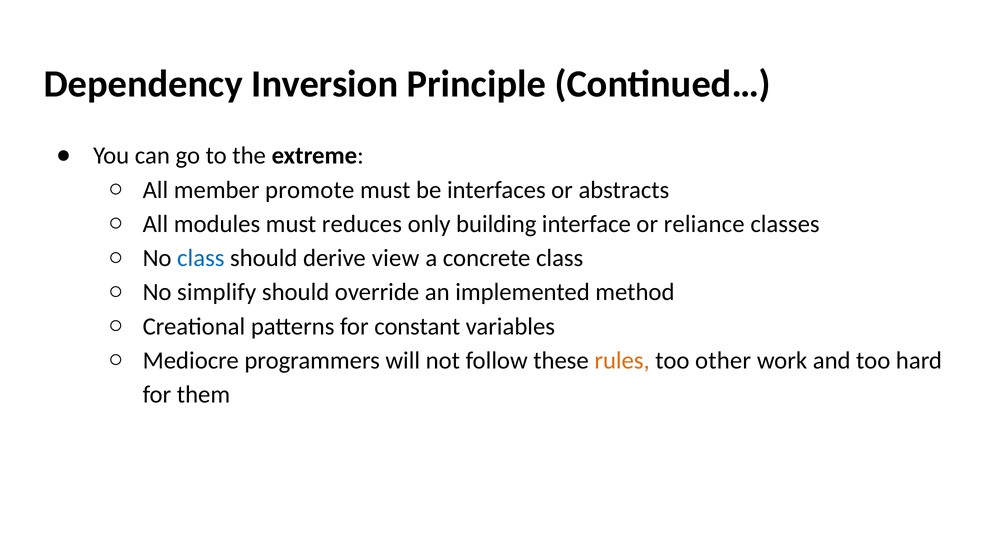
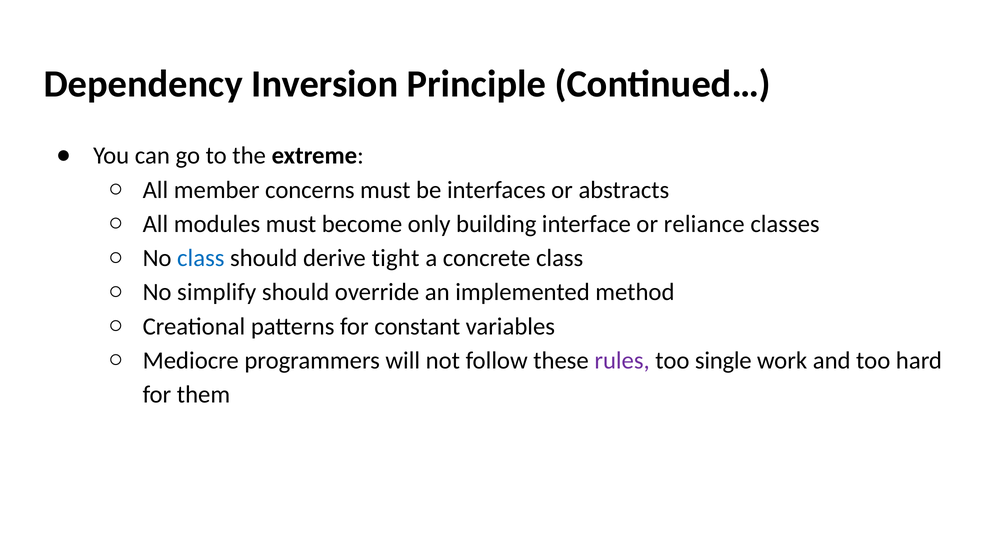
promote: promote -> concerns
reduces: reduces -> become
view: view -> tight
rules colour: orange -> purple
other: other -> single
